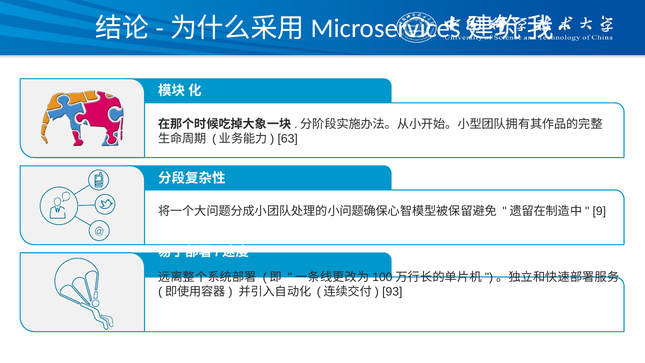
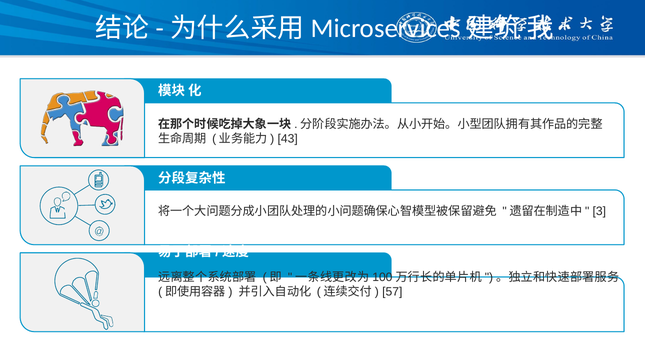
63: 63 -> 43
9: 9 -> 3
93: 93 -> 57
